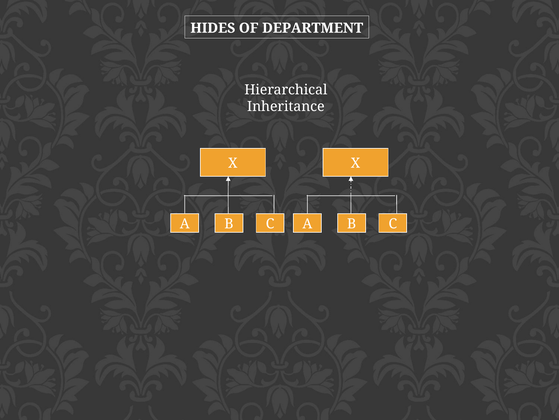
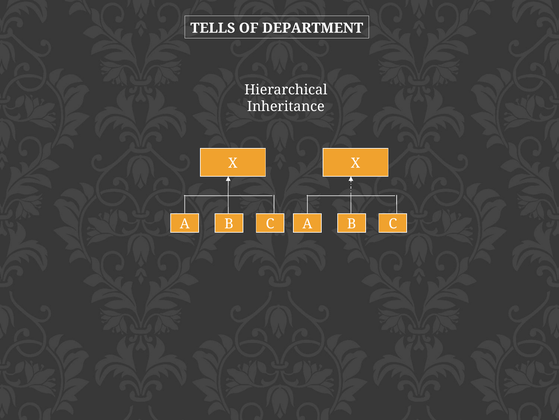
HIDES: HIDES -> TELLS
